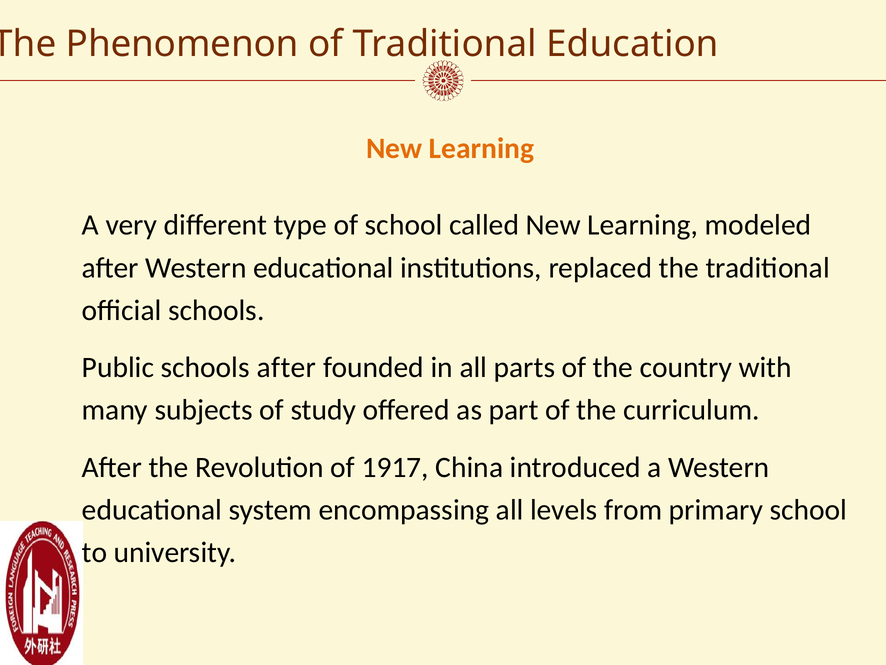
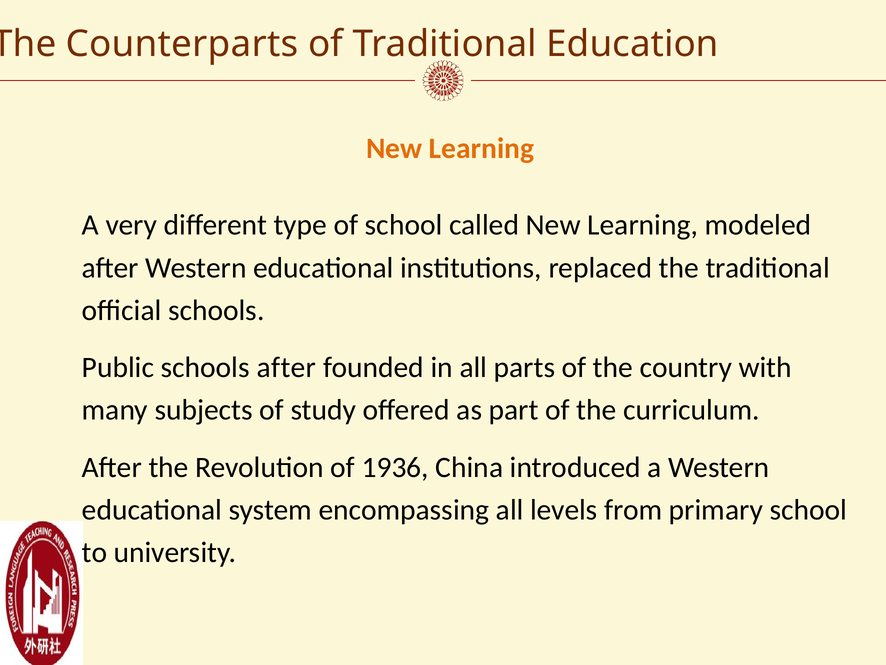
Phenomenon: Phenomenon -> Counterparts
1917: 1917 -> 1936
